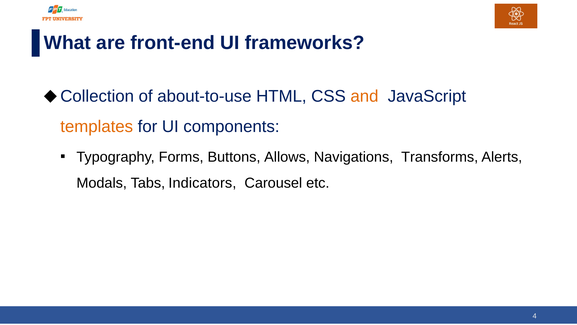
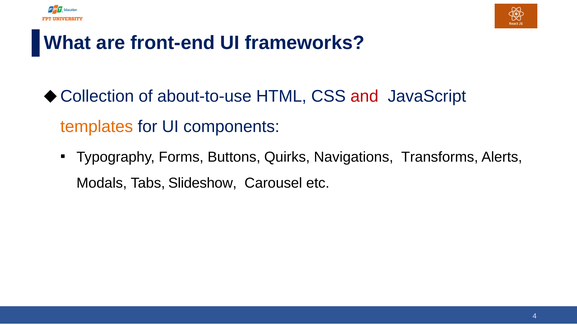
and colour: orange -> red
Allows: Allows -> Quirks
Indicators: Indicators -> Slideshow
